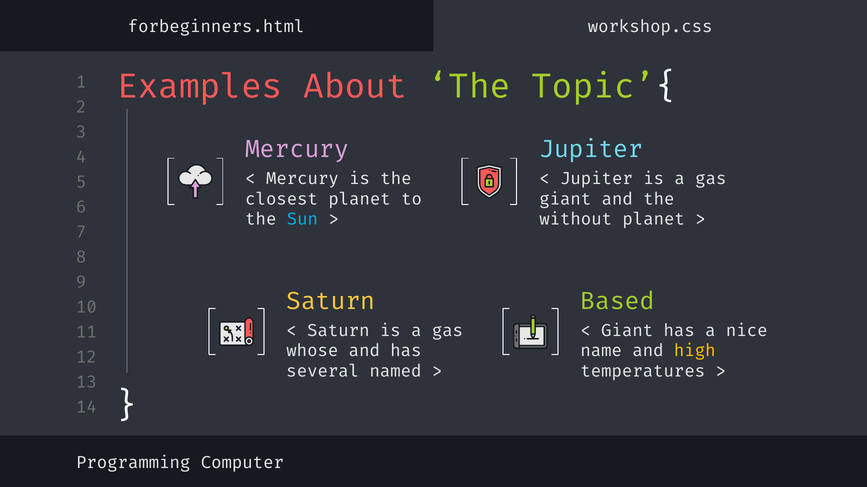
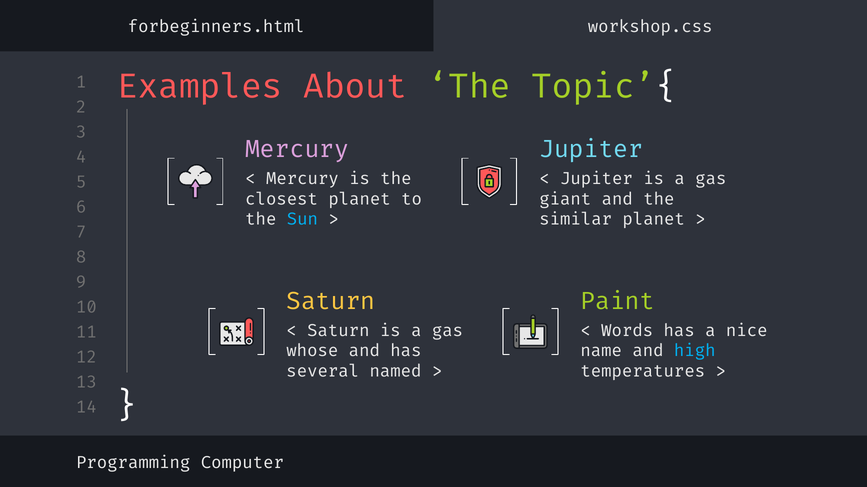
without: without -> similar
Based: Based -> Paint
Giant at (627, 331): Giant -> Words
high colour: yellow -> light blue
